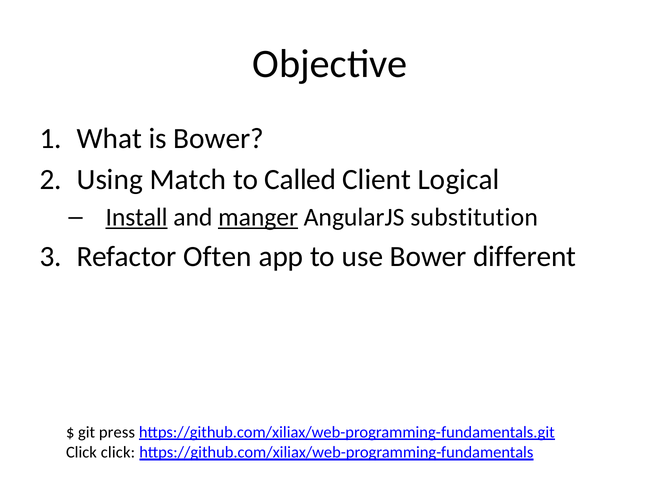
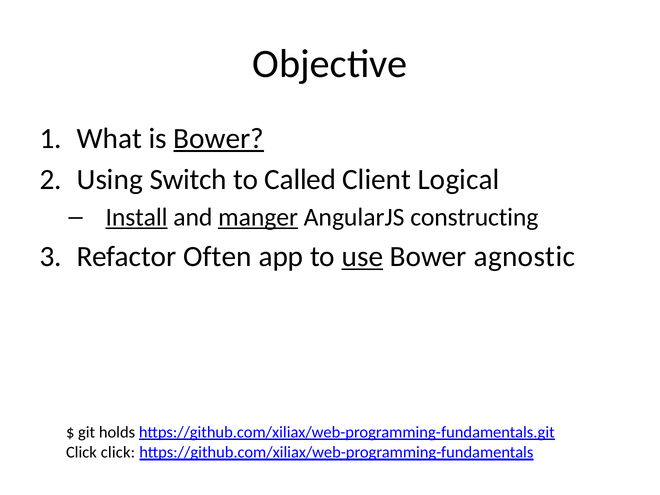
Bower at (219, 138) underline: none -> present
Match: Match -> Switch
substitution: substitution -> constructing
use underline: none -> present
different: different -> agnostic
press: press -> holds
